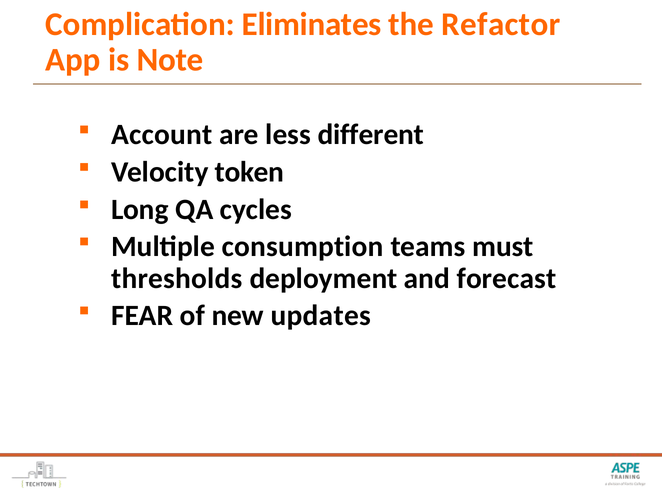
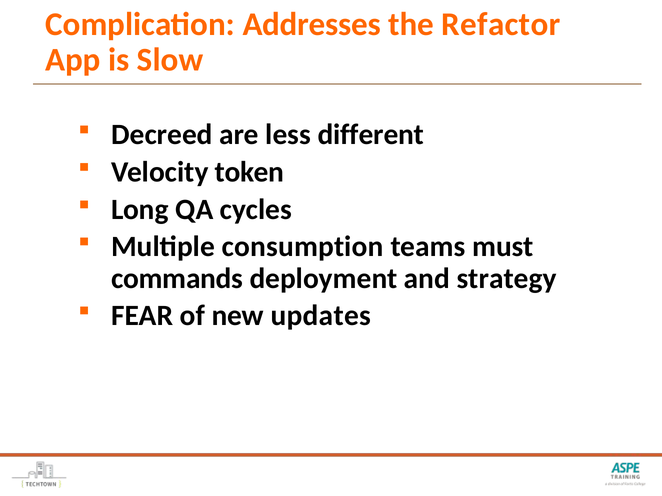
Eliminates: Eliminates -> Addresses
Note: Note -> Slow
Account: Account -> Decreed
thresholds: thresholds -> commands
forecast: forecast -> strategy
